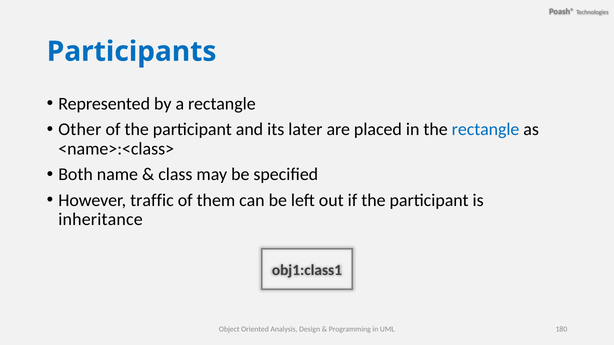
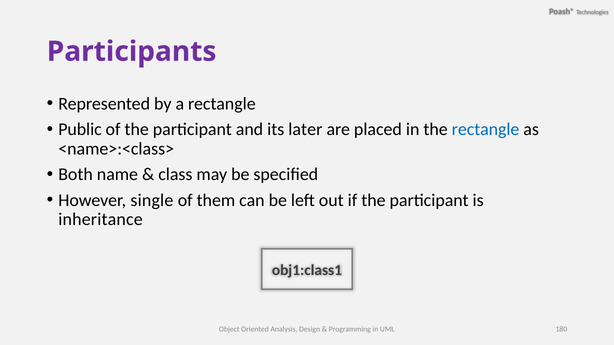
Participants colour: blue -> purple
Other: Other -> Public
traffic: traffic -> single
